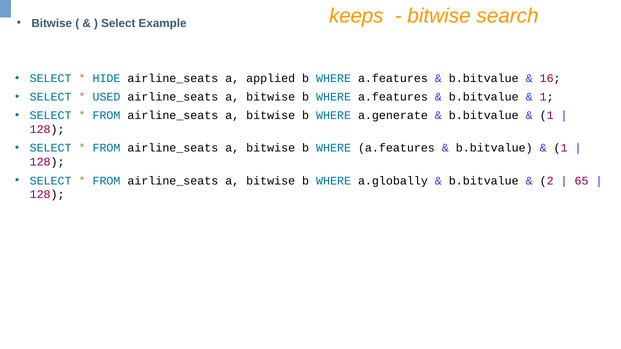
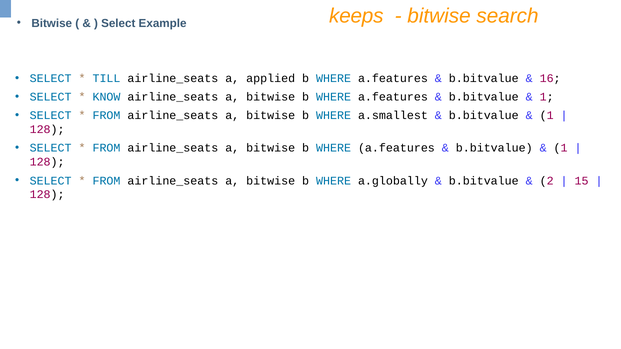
HIDE: HIDE -> TILL
USED: USED -> KNOW
a.generate: a.generate -> a.smallest
65: 65 -> 15
